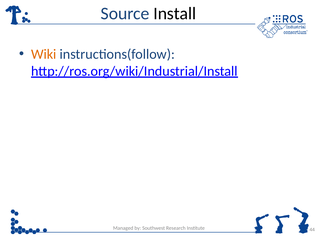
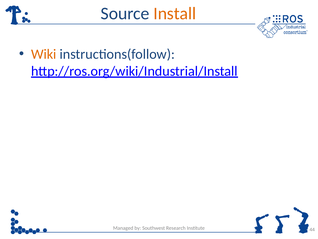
Install colour: black -> orange
